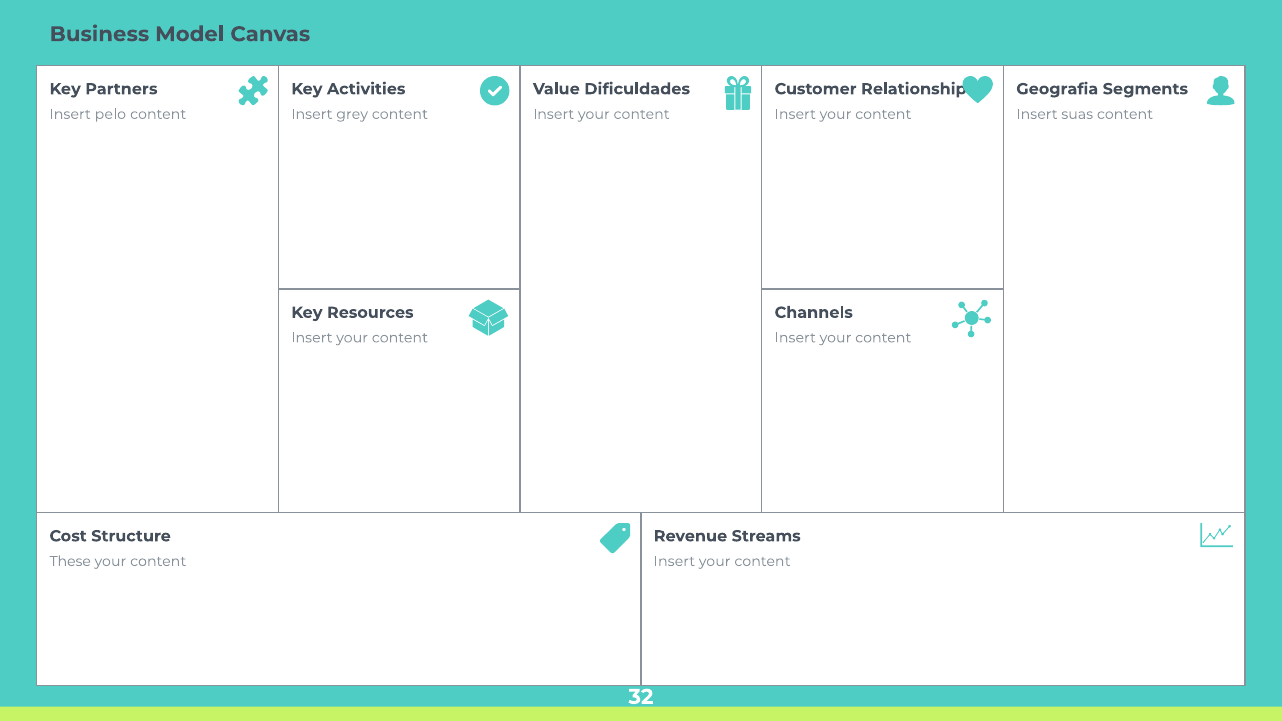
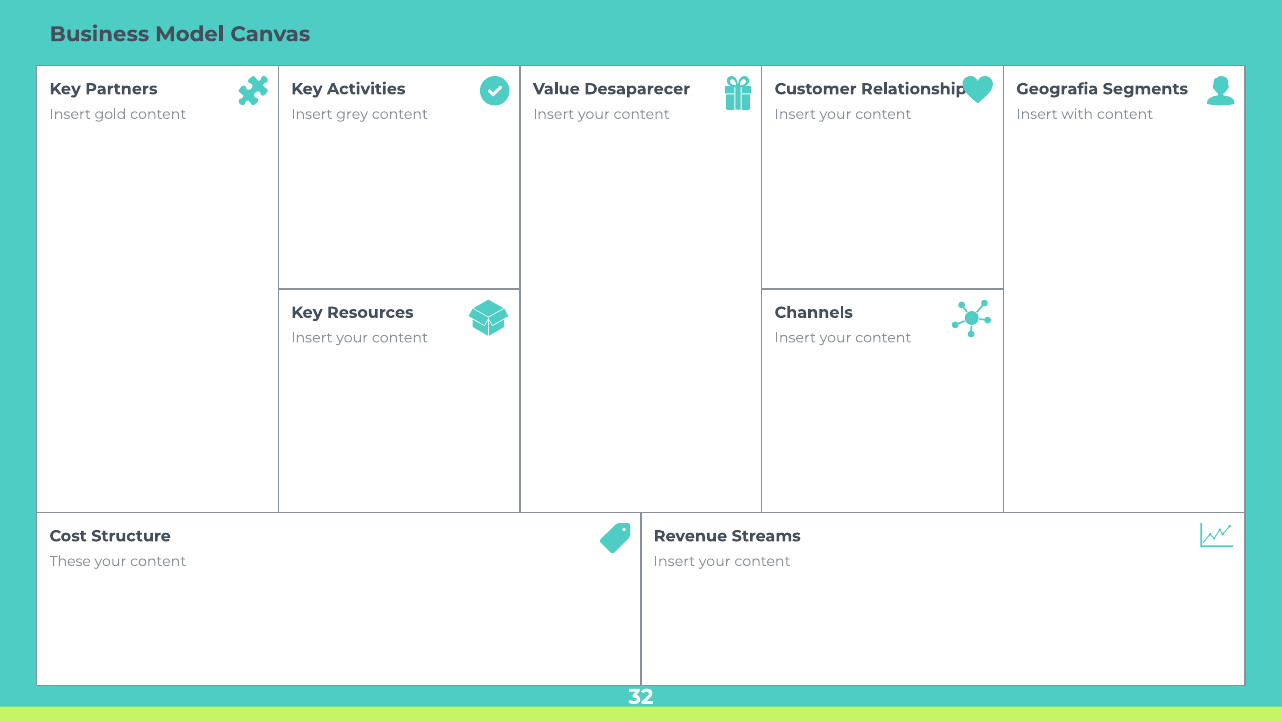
Dificuldades: Dificuldades -> Desaparecer
pelo: pelo -> gold
suas: suas -> with
